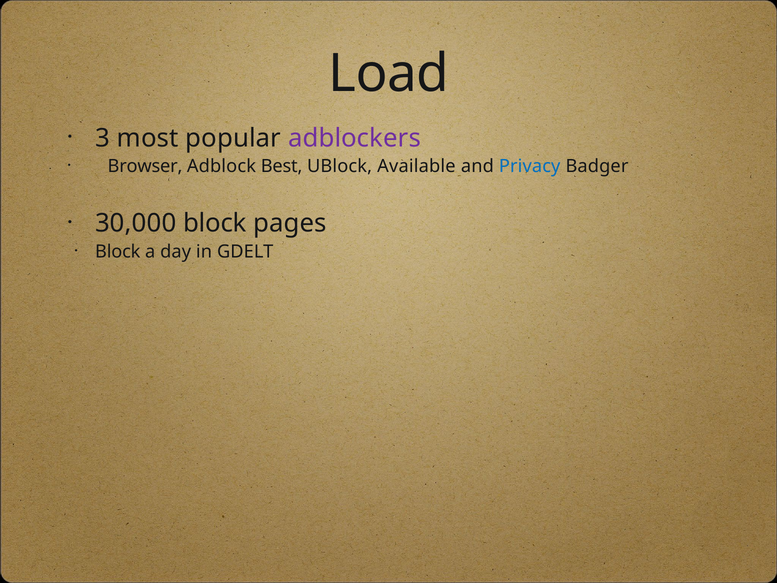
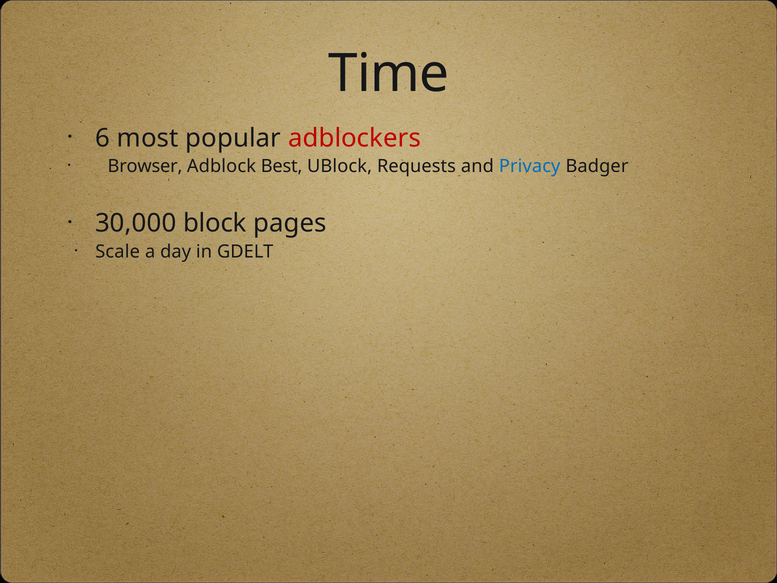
Load: Load -> Time
3: 3 -> 6
adblockers colour: purple -> red
Available: Available -> Requests
Block at (118, 251): Block -> Scale
